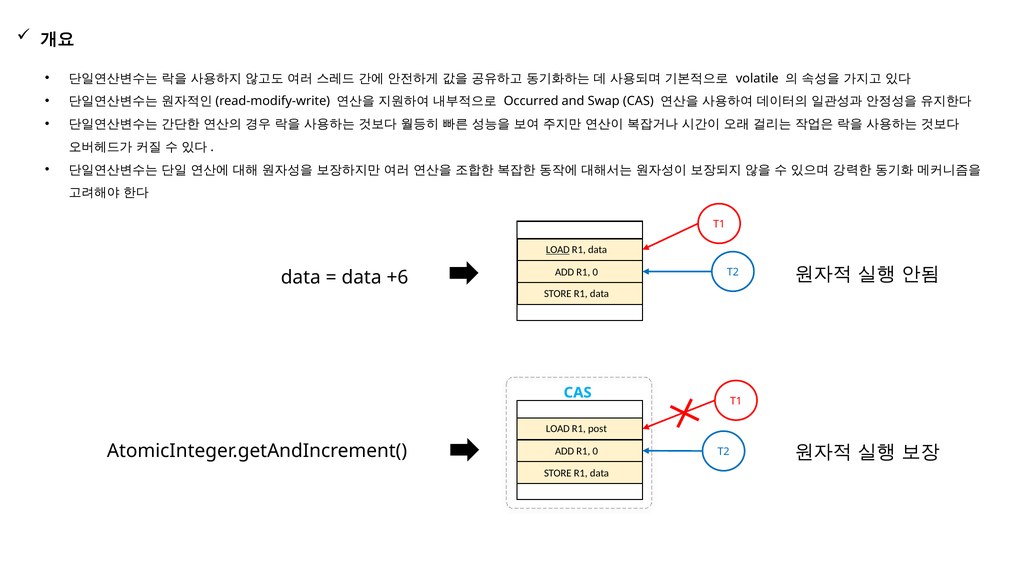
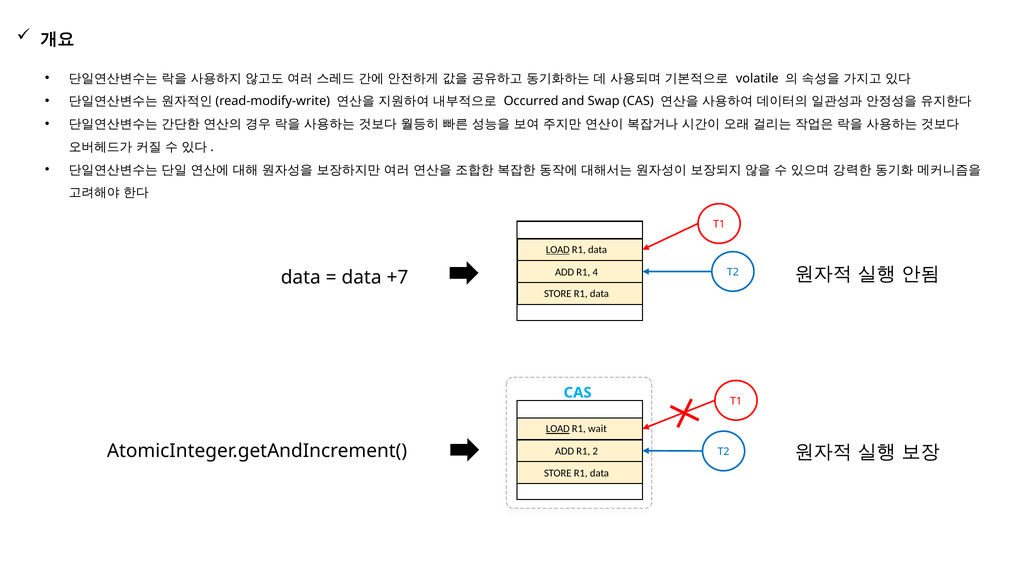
+6: +6 -> +7
0 at (595, 272): 0 -> 4
LOAD at (558, 429) underline: none -> present
post: post -> wait
0 at (595, 452): 0 -> 2
